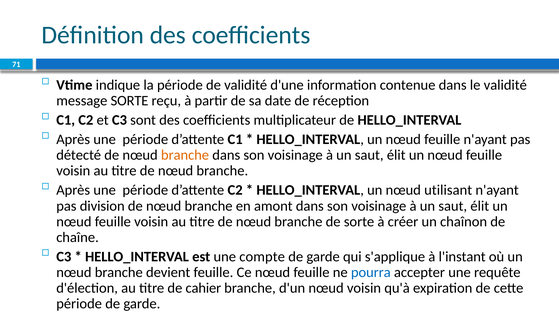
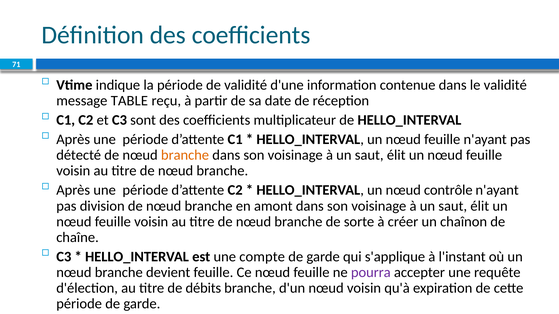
message SORTE: SORTE -> TABLE
utilisant: utilisant -> contrôle
pourra colour: blue -> purple
cahier: cahier -> débits
